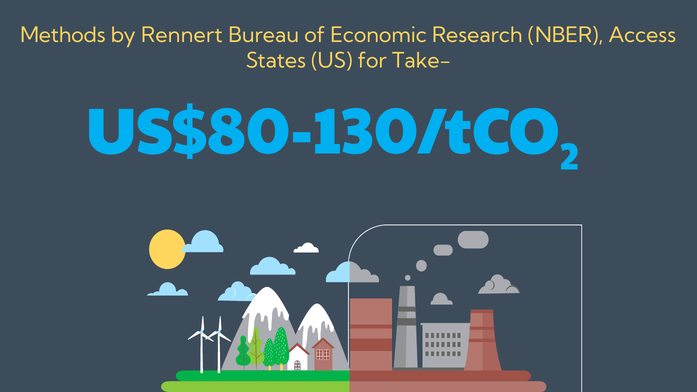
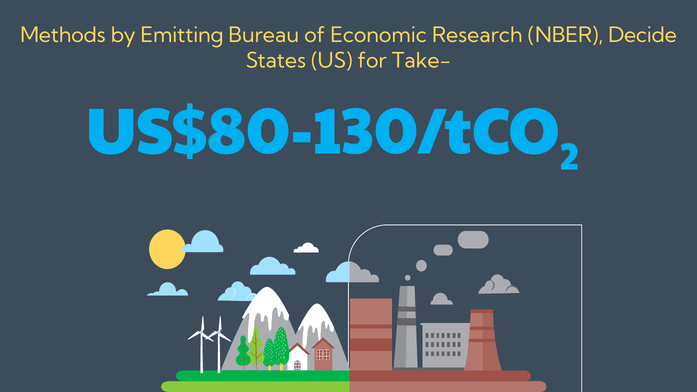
Rennert: Rennert -> Emitting
Access: Access -> Decide
